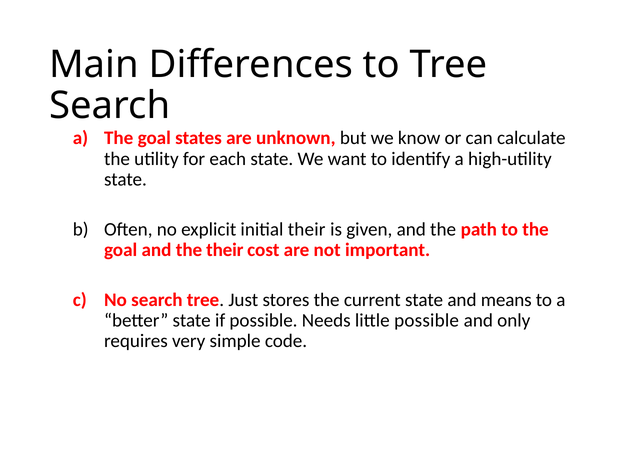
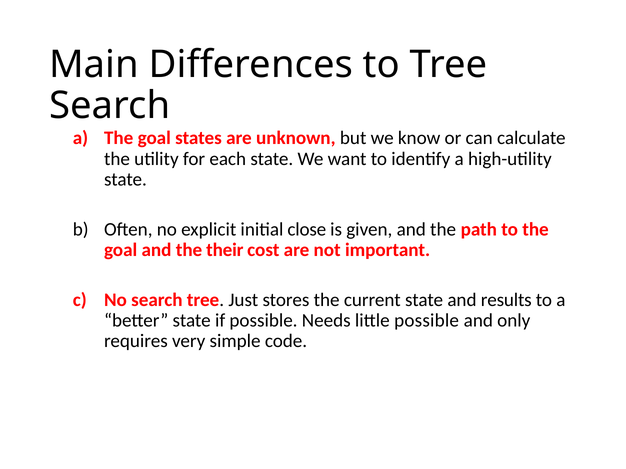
initial their: their -> close
means: means -> results
